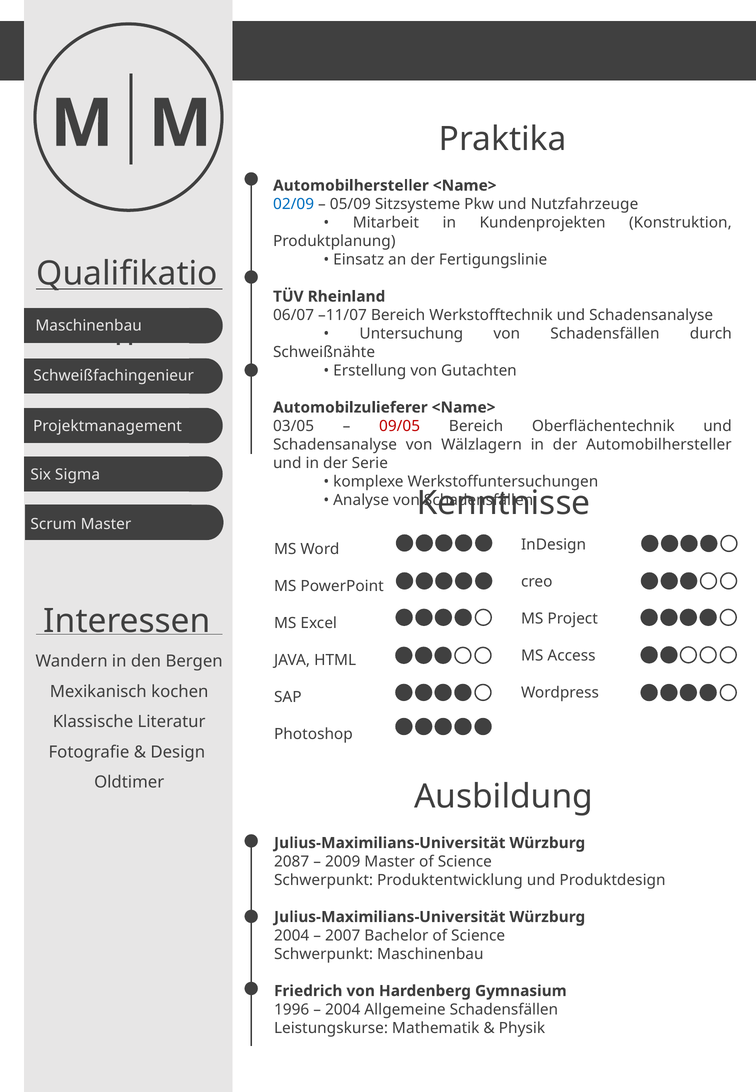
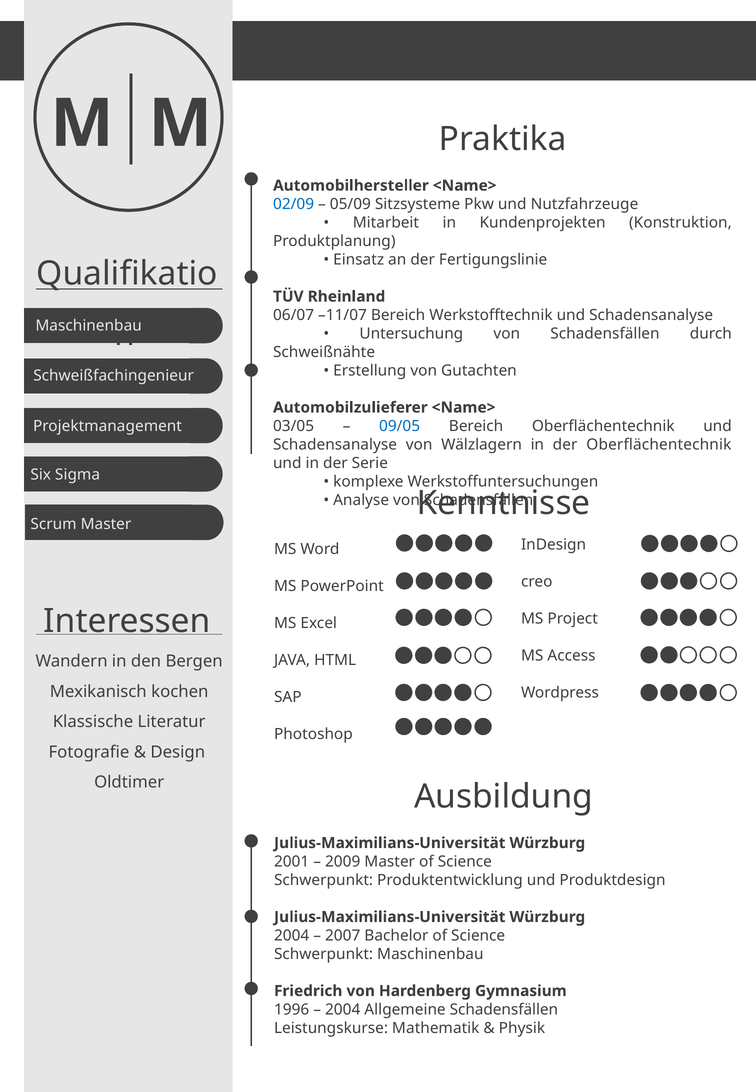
09/05 colour: red -> blue
der Automobilhersteller: Automobilhersteller -> Oberflächentechnik
2087: 2087 -> 2001
